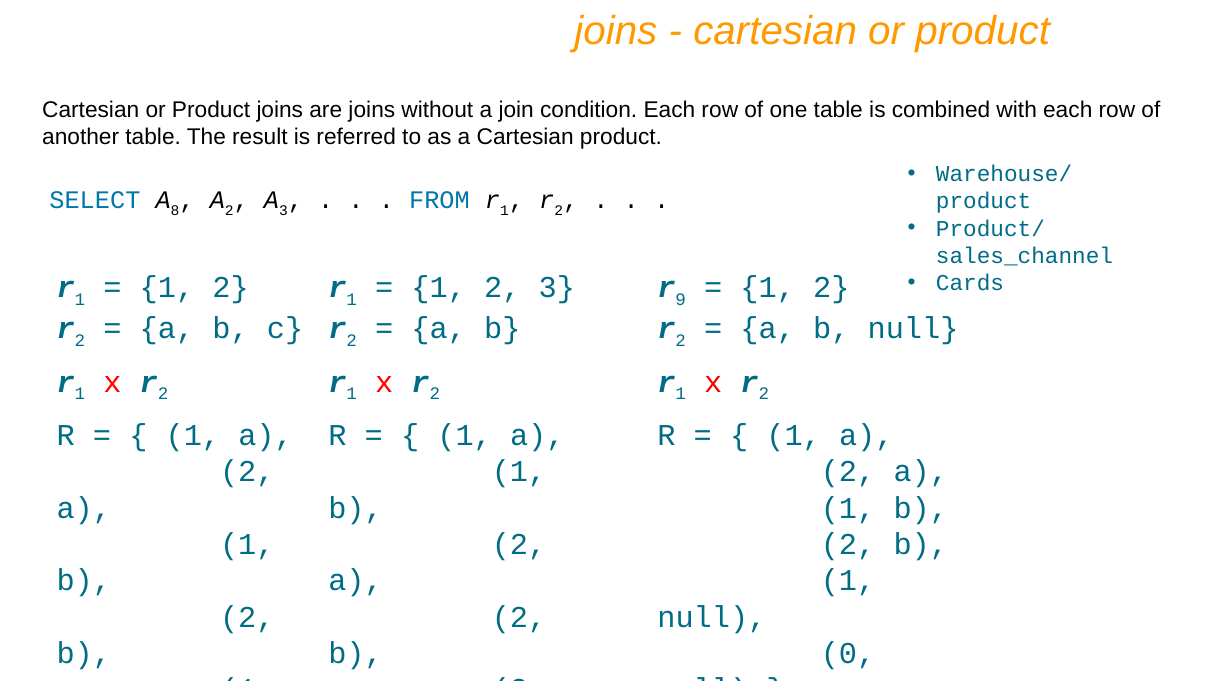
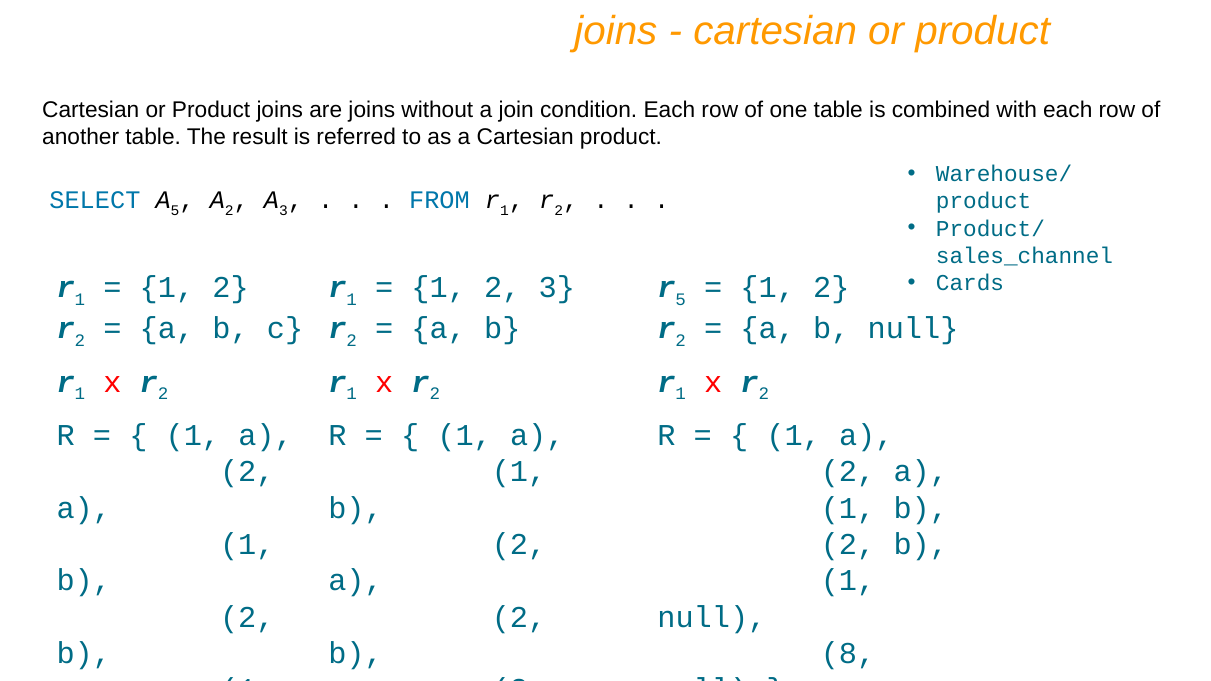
A 8: 8 -> 5
r 9: 9 -> 5
0: 0 -> 8
